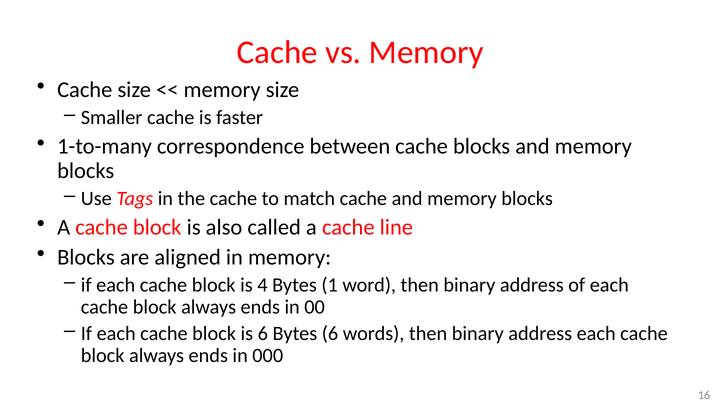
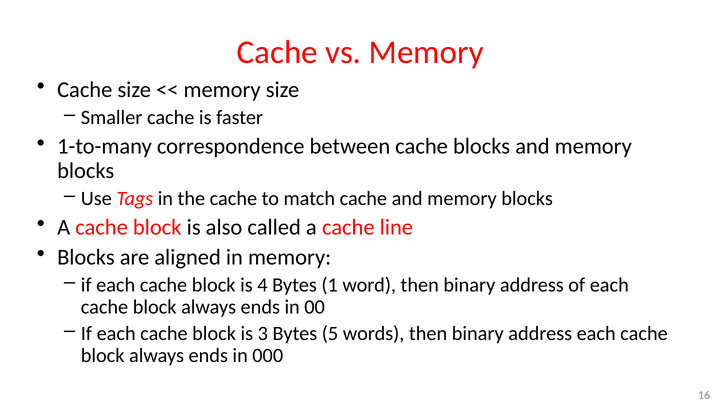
is 6: 6 -> 3
Bytes 6: 6 -> 5
